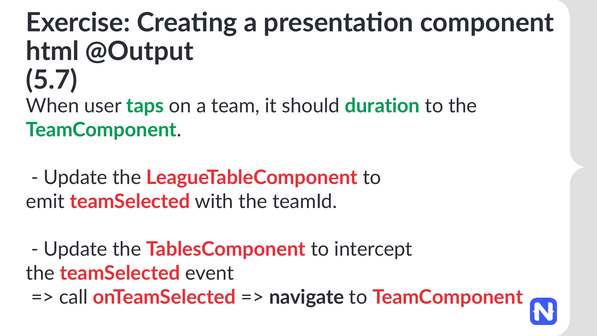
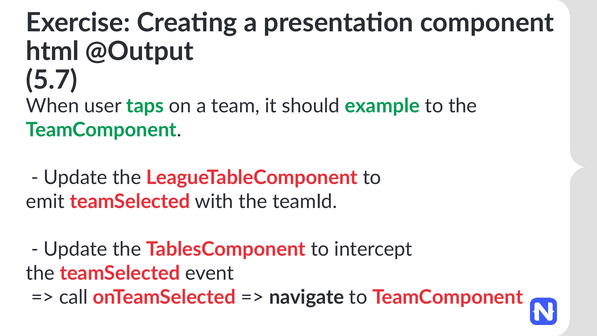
duration: duration -> example
